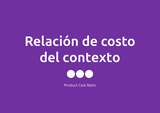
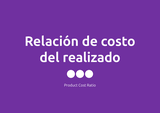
contexto: contexto -> realizado
